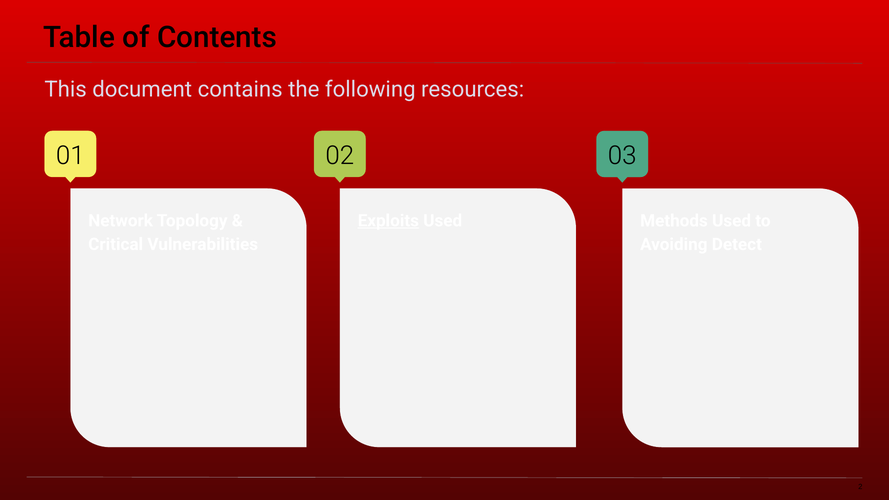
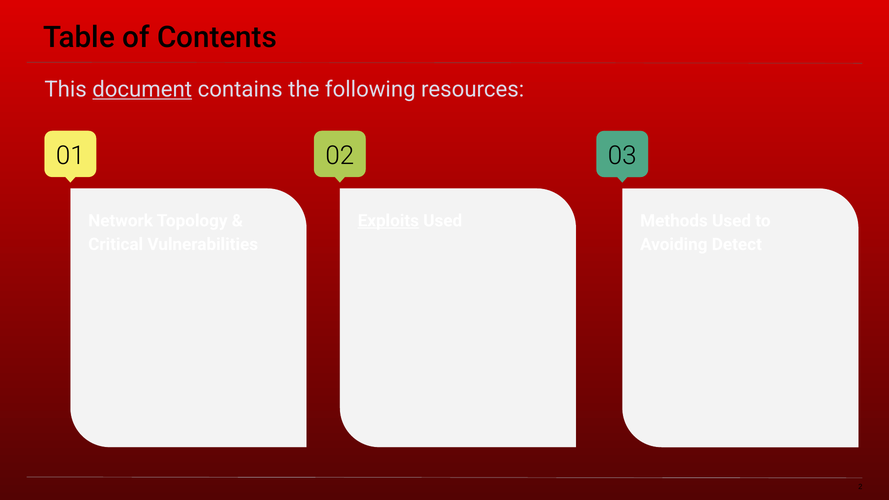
document underline: none -> present
